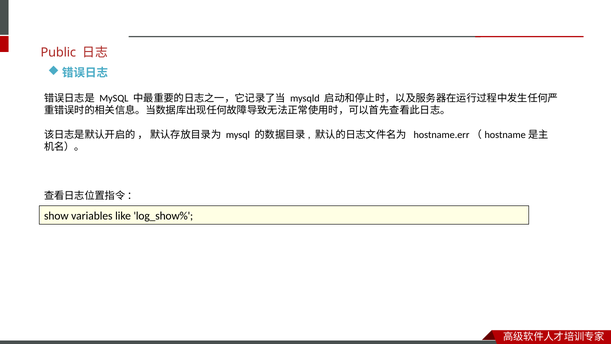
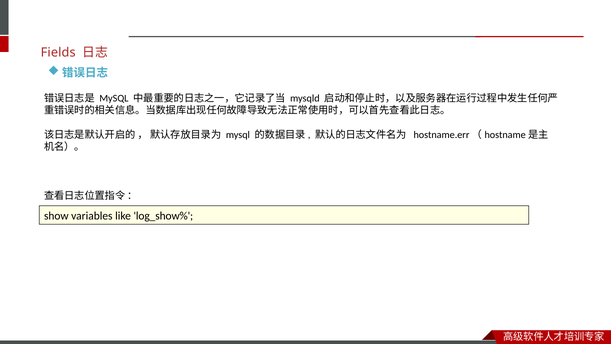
Public: Public -> Fields
